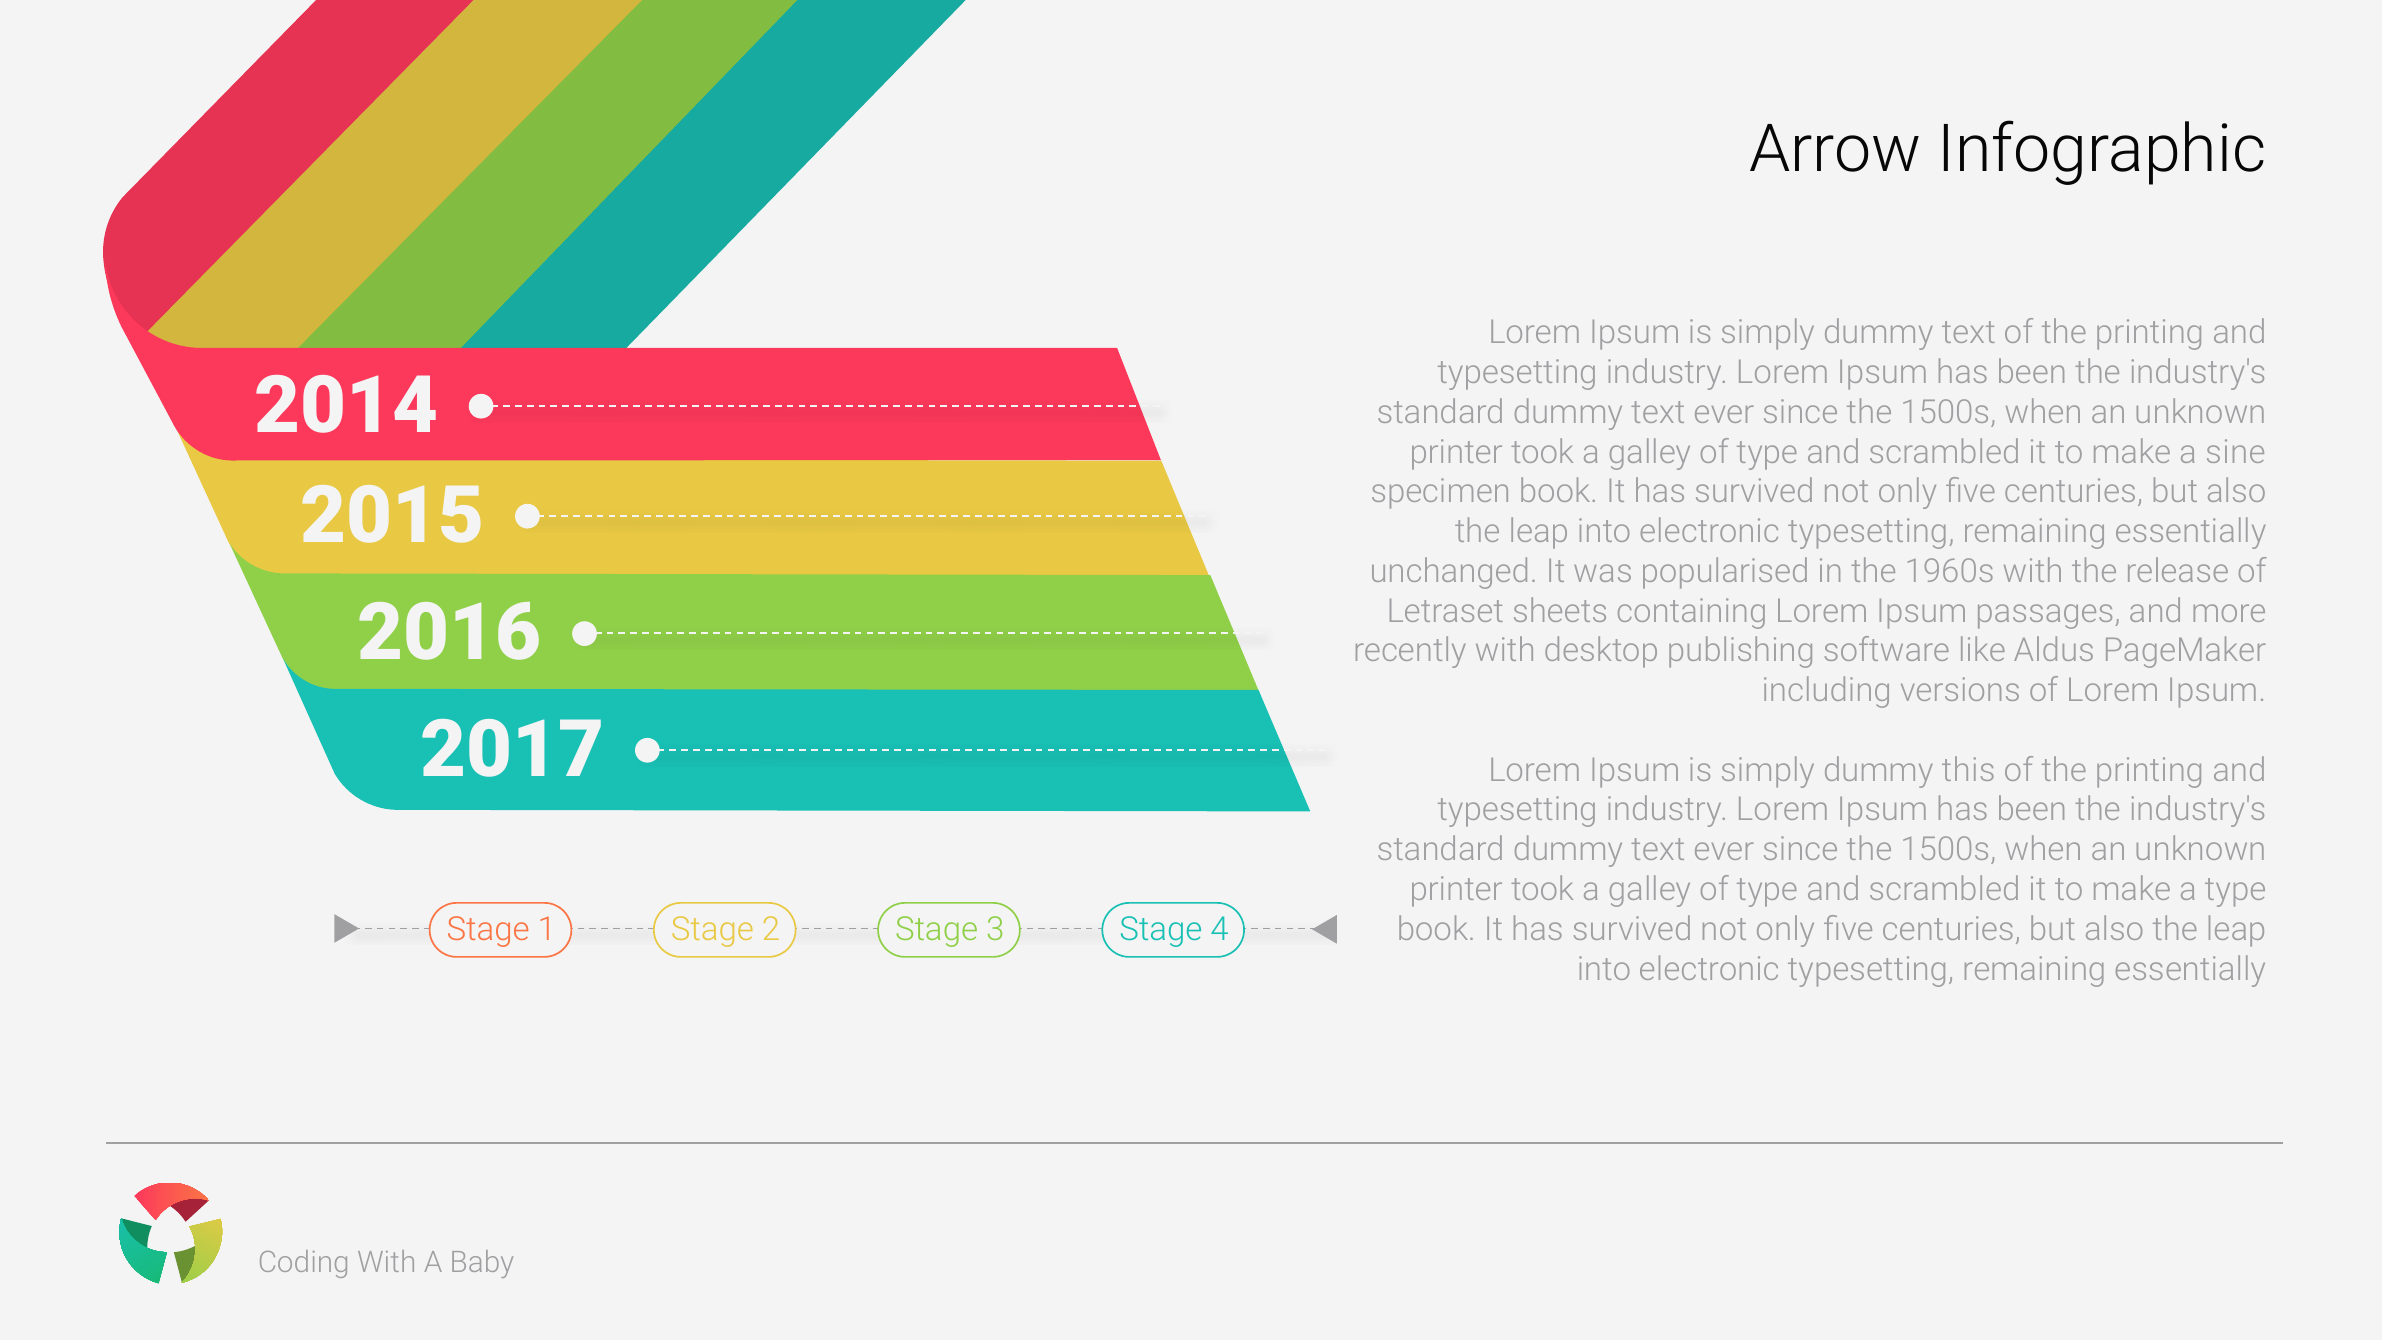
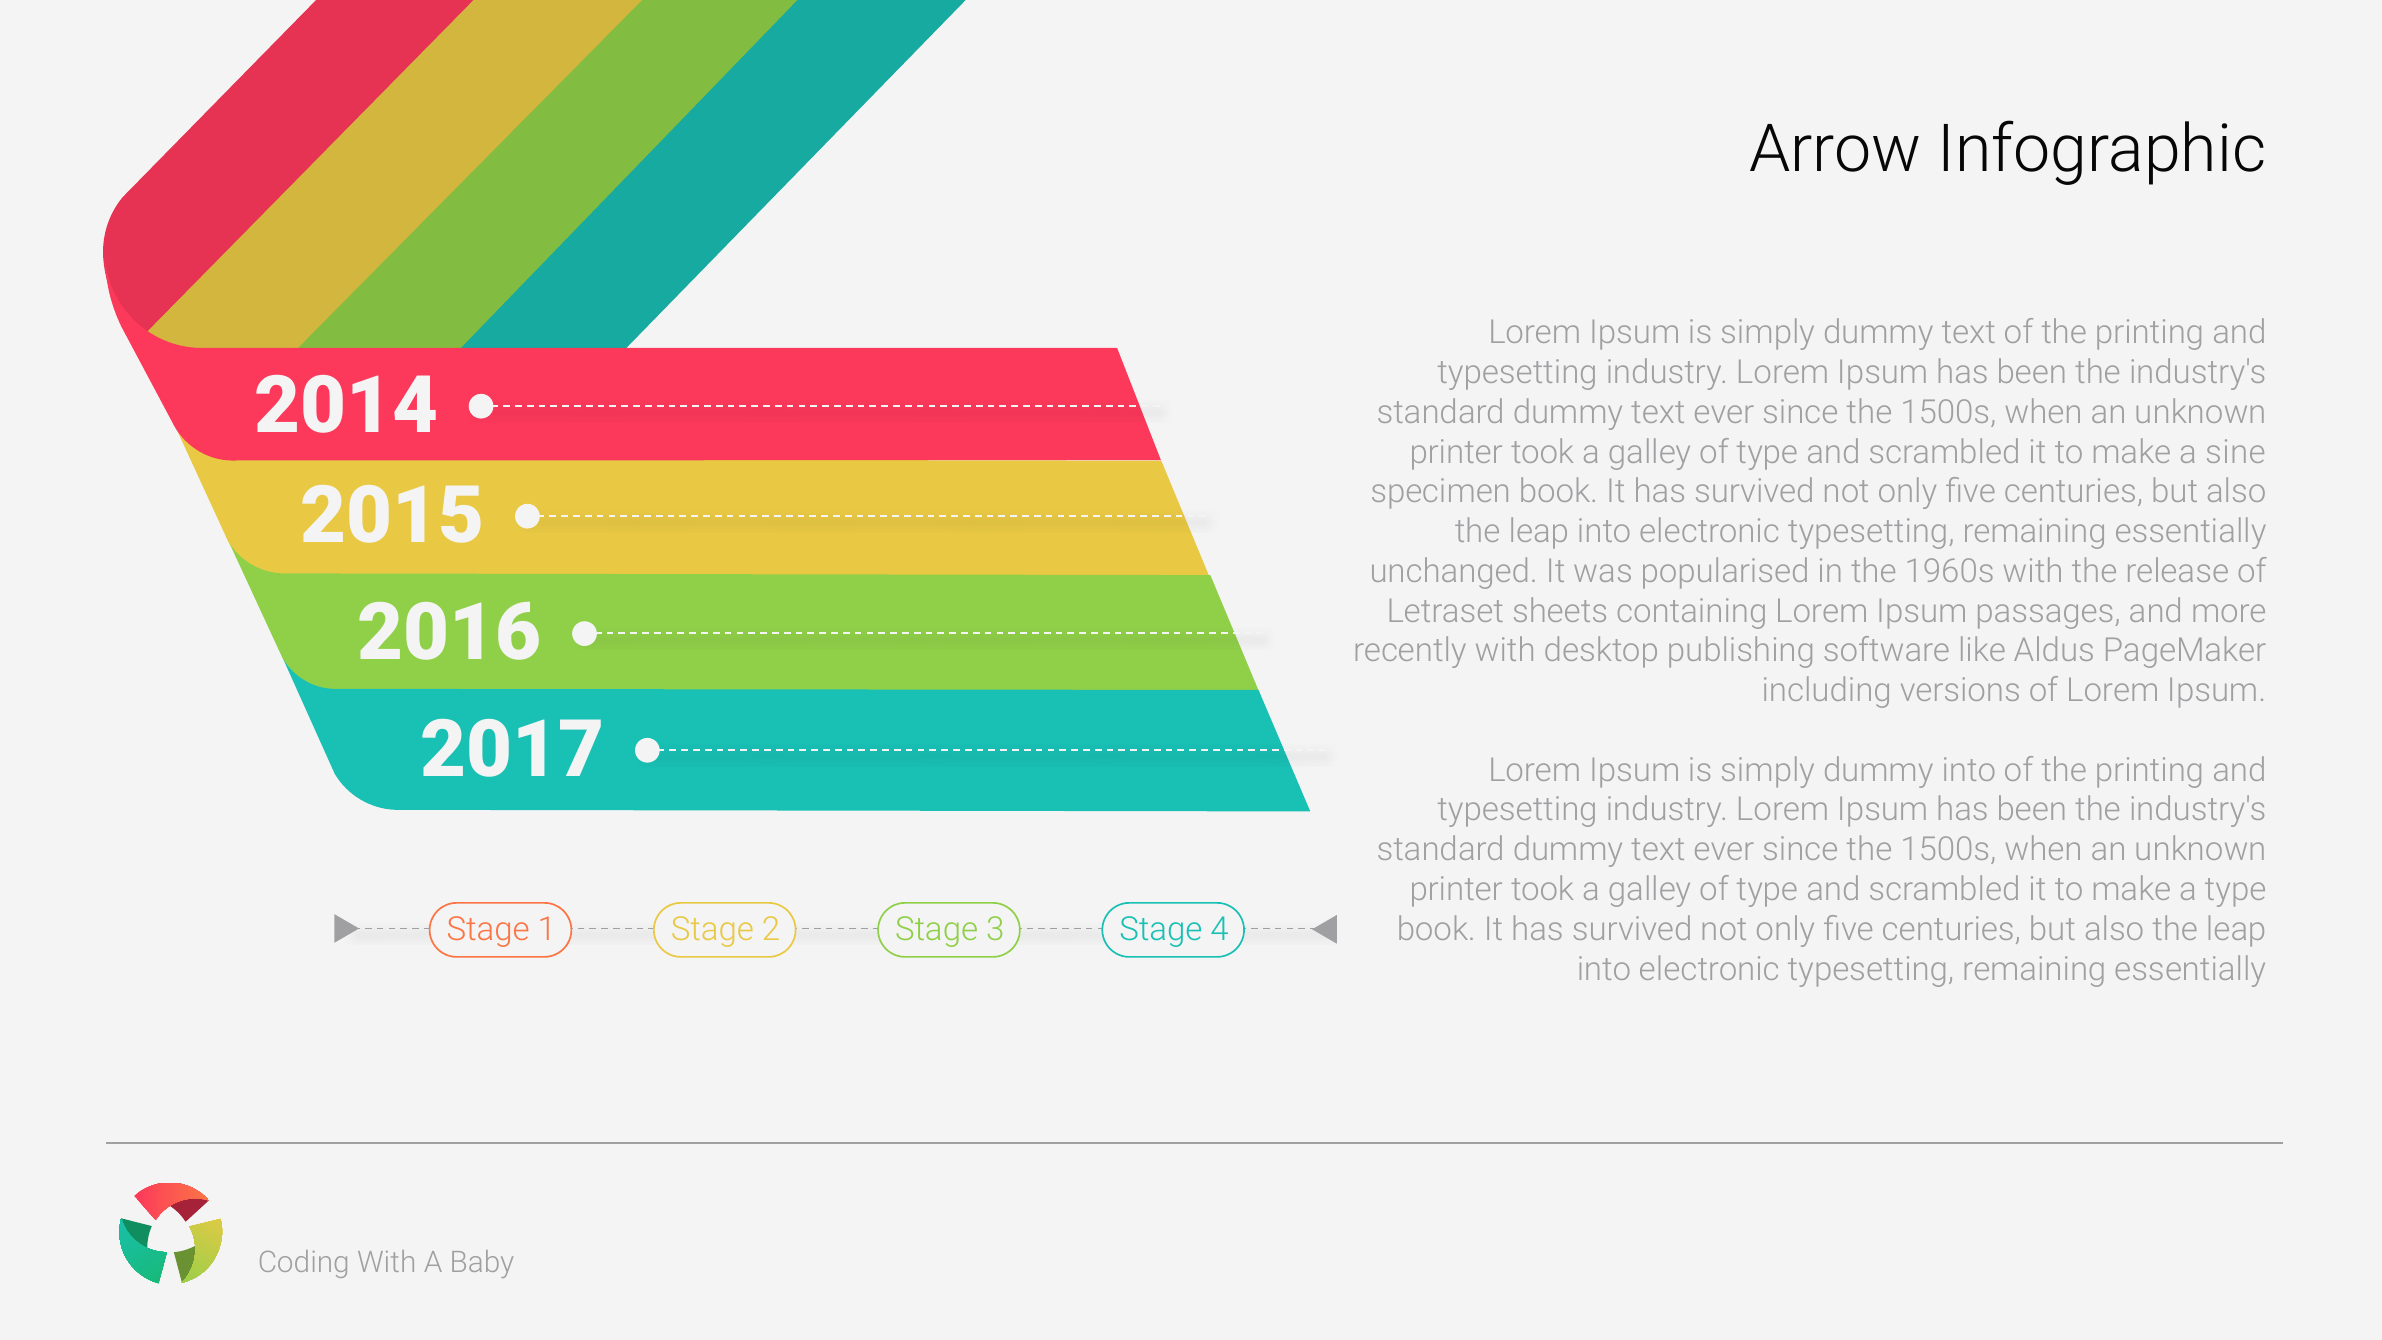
dummy this: this -> into
